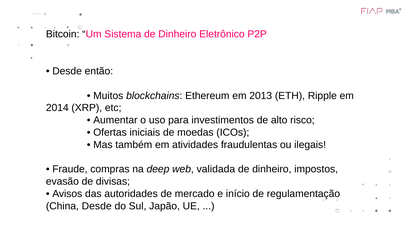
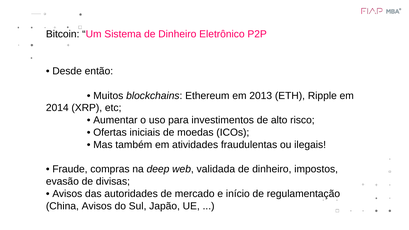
China Desde: Desde -> Avisos
